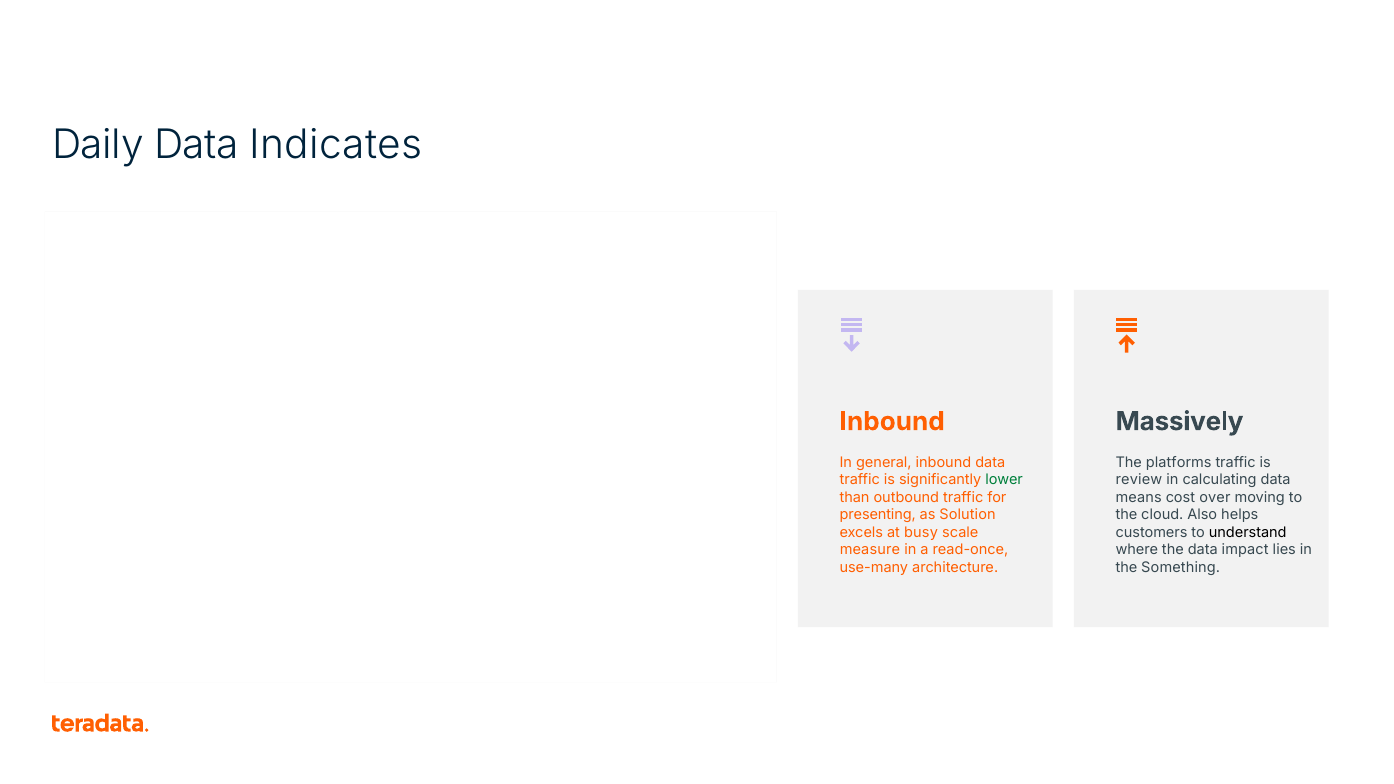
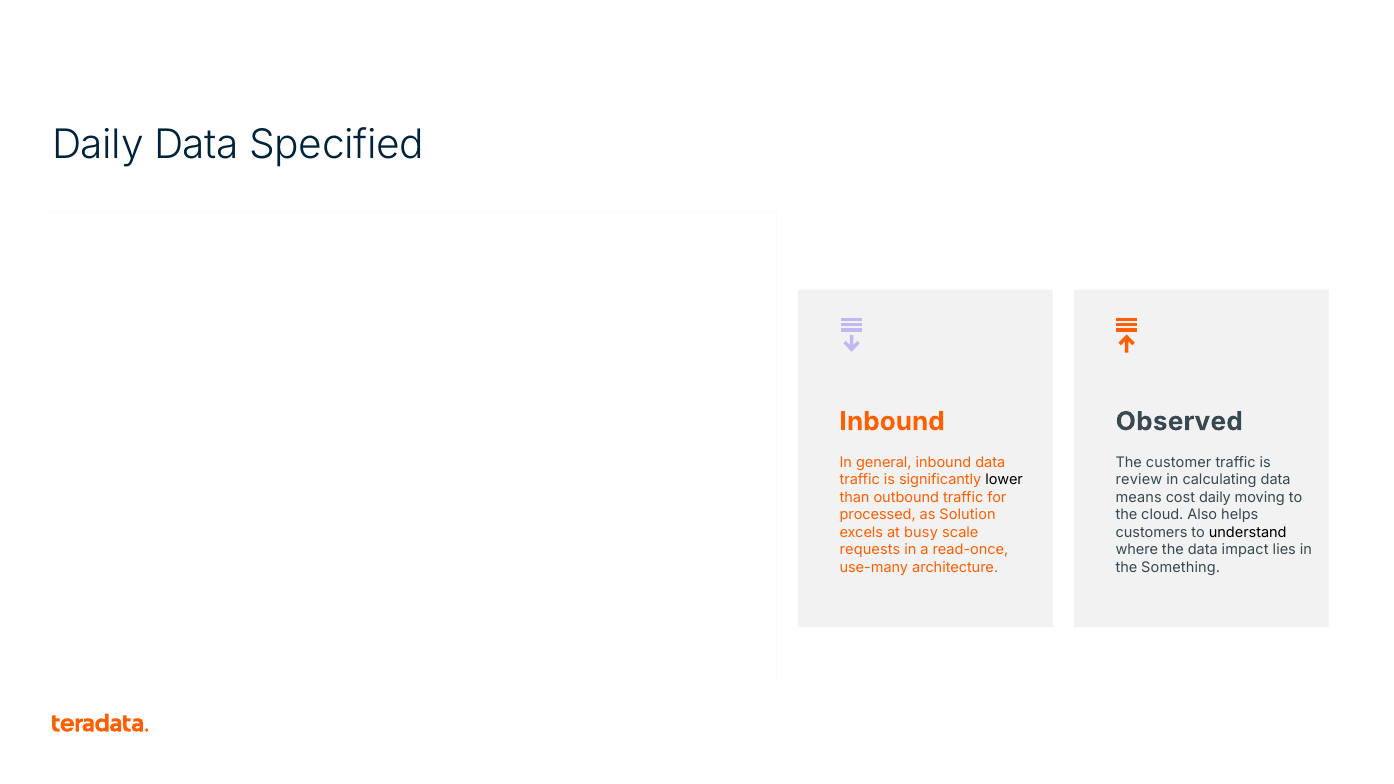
Indicates: Indicates -> Specified
Massively: Massively -> Observed
platforms: platforms -> customer
lower colour: green -> black
cost over: over -> daily
presenting: presenting -> processed
measure: measure -> requests
